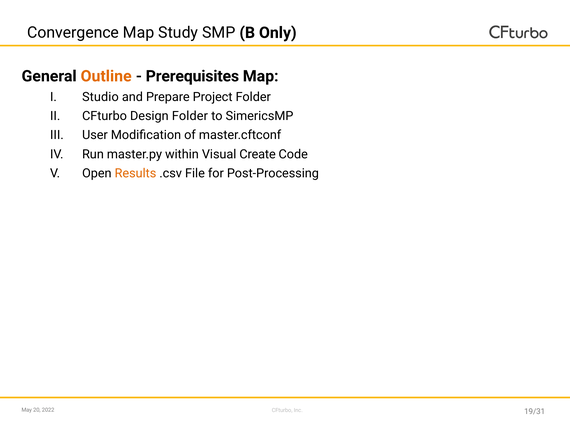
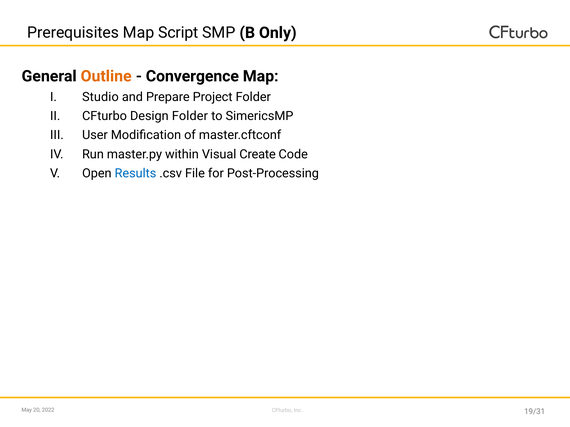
Convergence: Convergence -> Prerequisites
Study: Study -> Script
Prerequisites: Prerequisites -> Convergence
Results colour: orange -> blue
